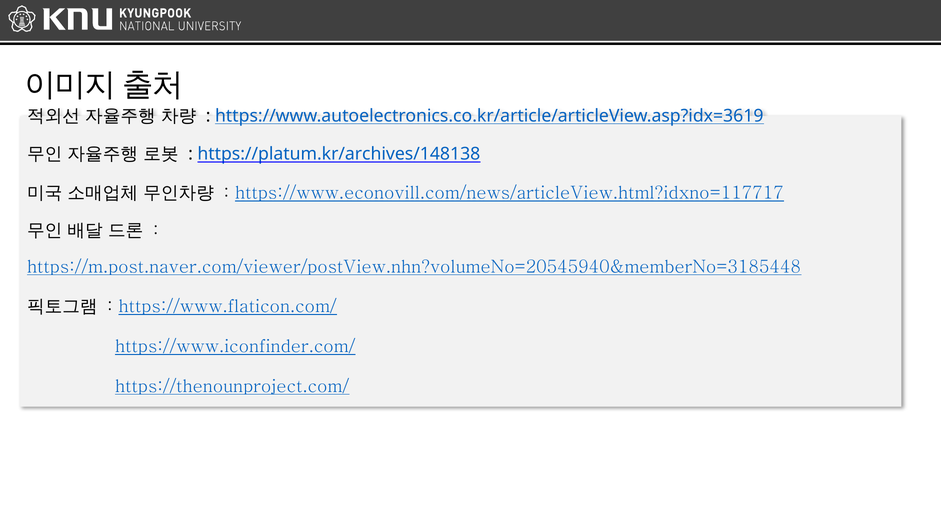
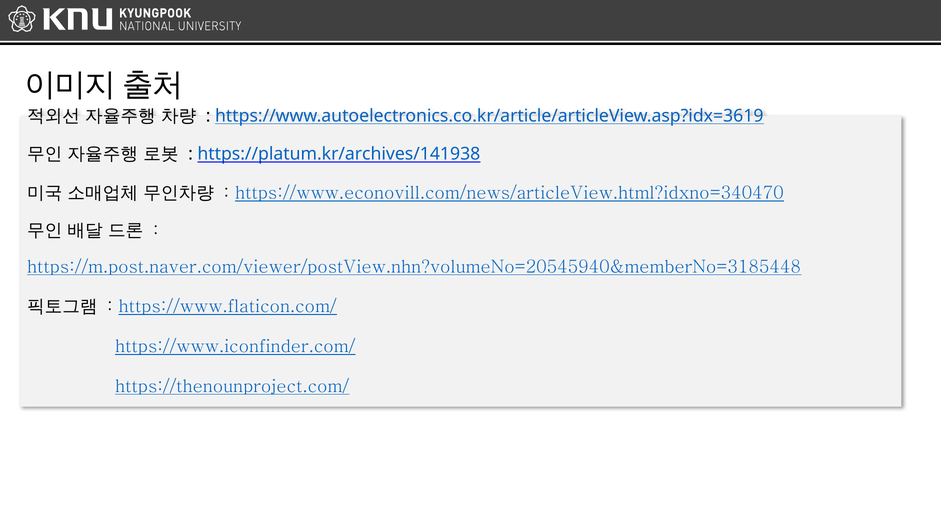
https://platum.kr/archives/148138: https://platum.kr/archives/148138 -> https://platum.kr/archives/141938
https://www.econovill.com/news/articleView.html?idxno=117717: https://www.econovill.com/news/articleView.html?idxno=117717 -> https://www.econovill.com/news/articleView.html?idxno=340470
